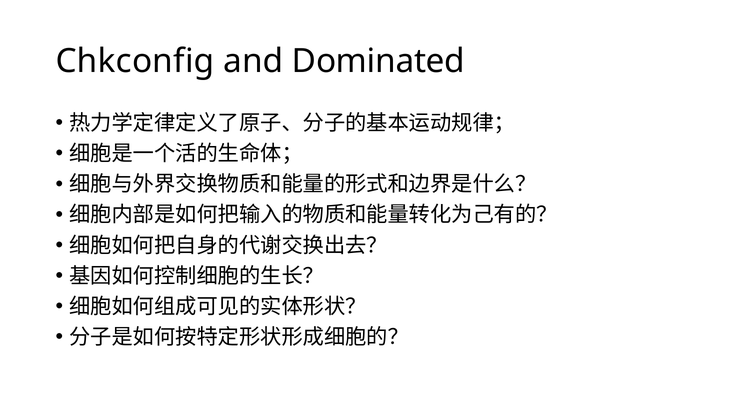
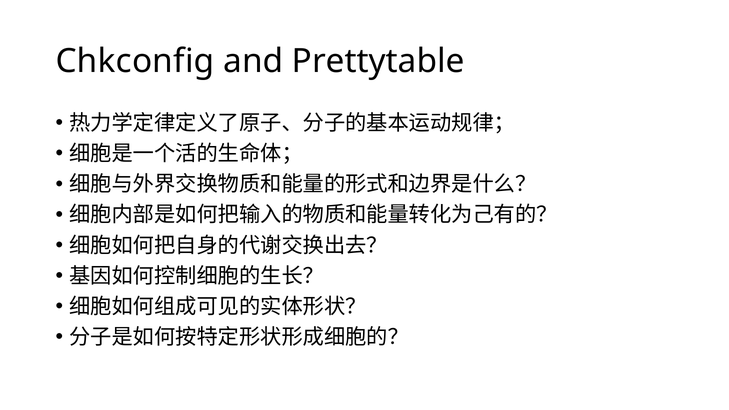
Dominated: Dominated -> Prettytable
